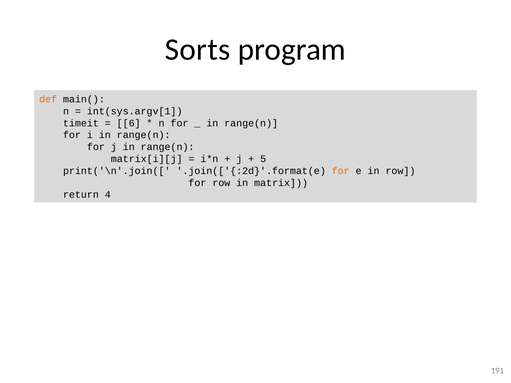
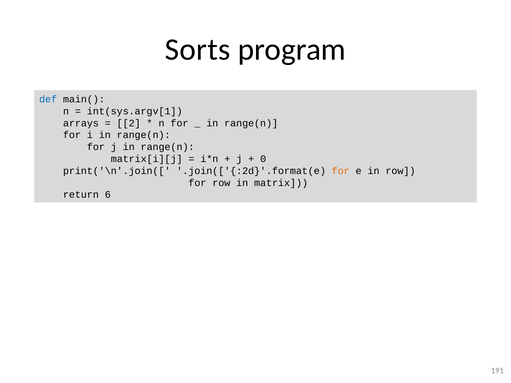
def colour: orange -> blue
timeit: timeit -> arrays
6: 6 -> 2
5: 5 -> 0
4: 4 -> 6
